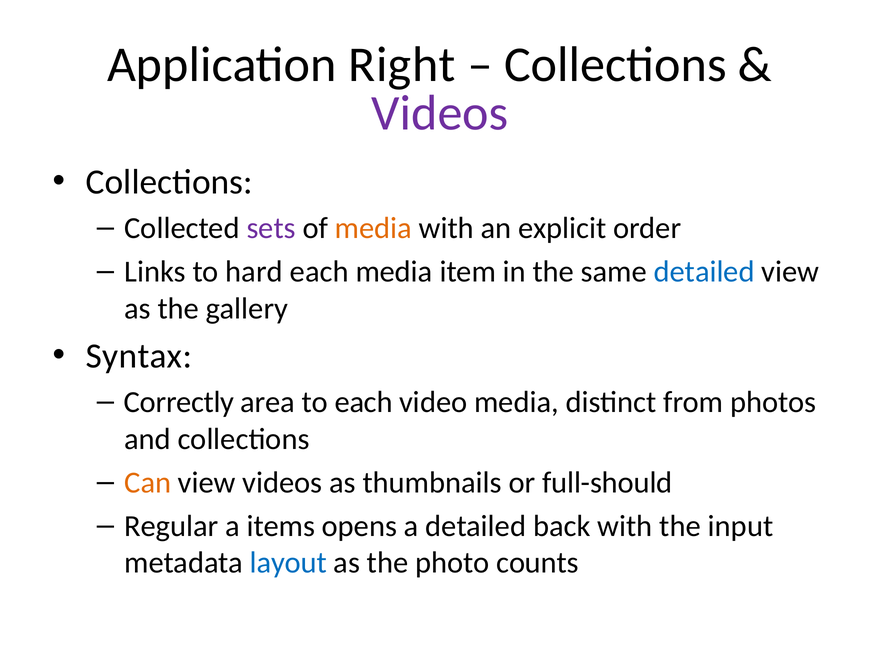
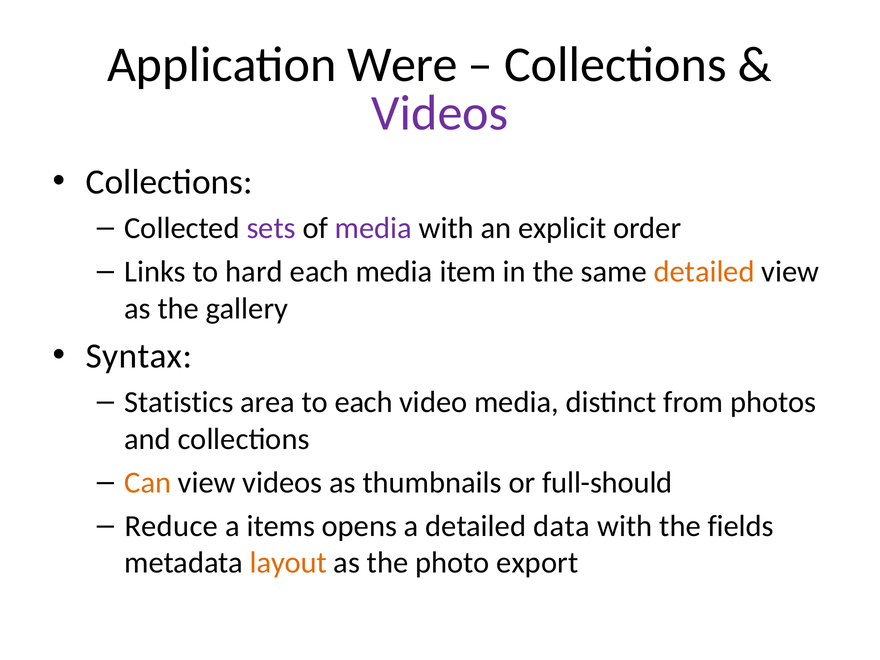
Right: Right -> Were
media at (373, 228) colour: orange -> purple
detailed at (704, 272) colour: blue -> orange
Correctly: Correctly -> Statistics
Regular: Regular -> Reduce
back: back -> data
input: input -> fields
layout colour: blue -> orange
counts: counts -> export
